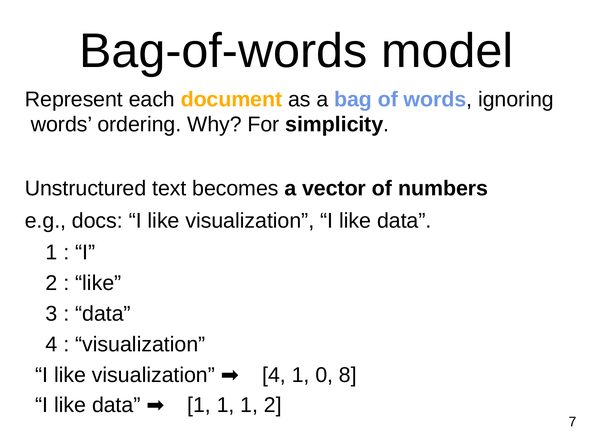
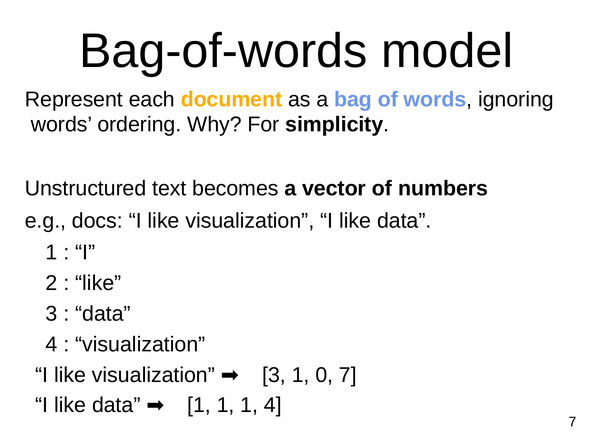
4 at (274, 375): 4 -> 3
0 8: 8 -> 7
1 2: 2 -> 4
